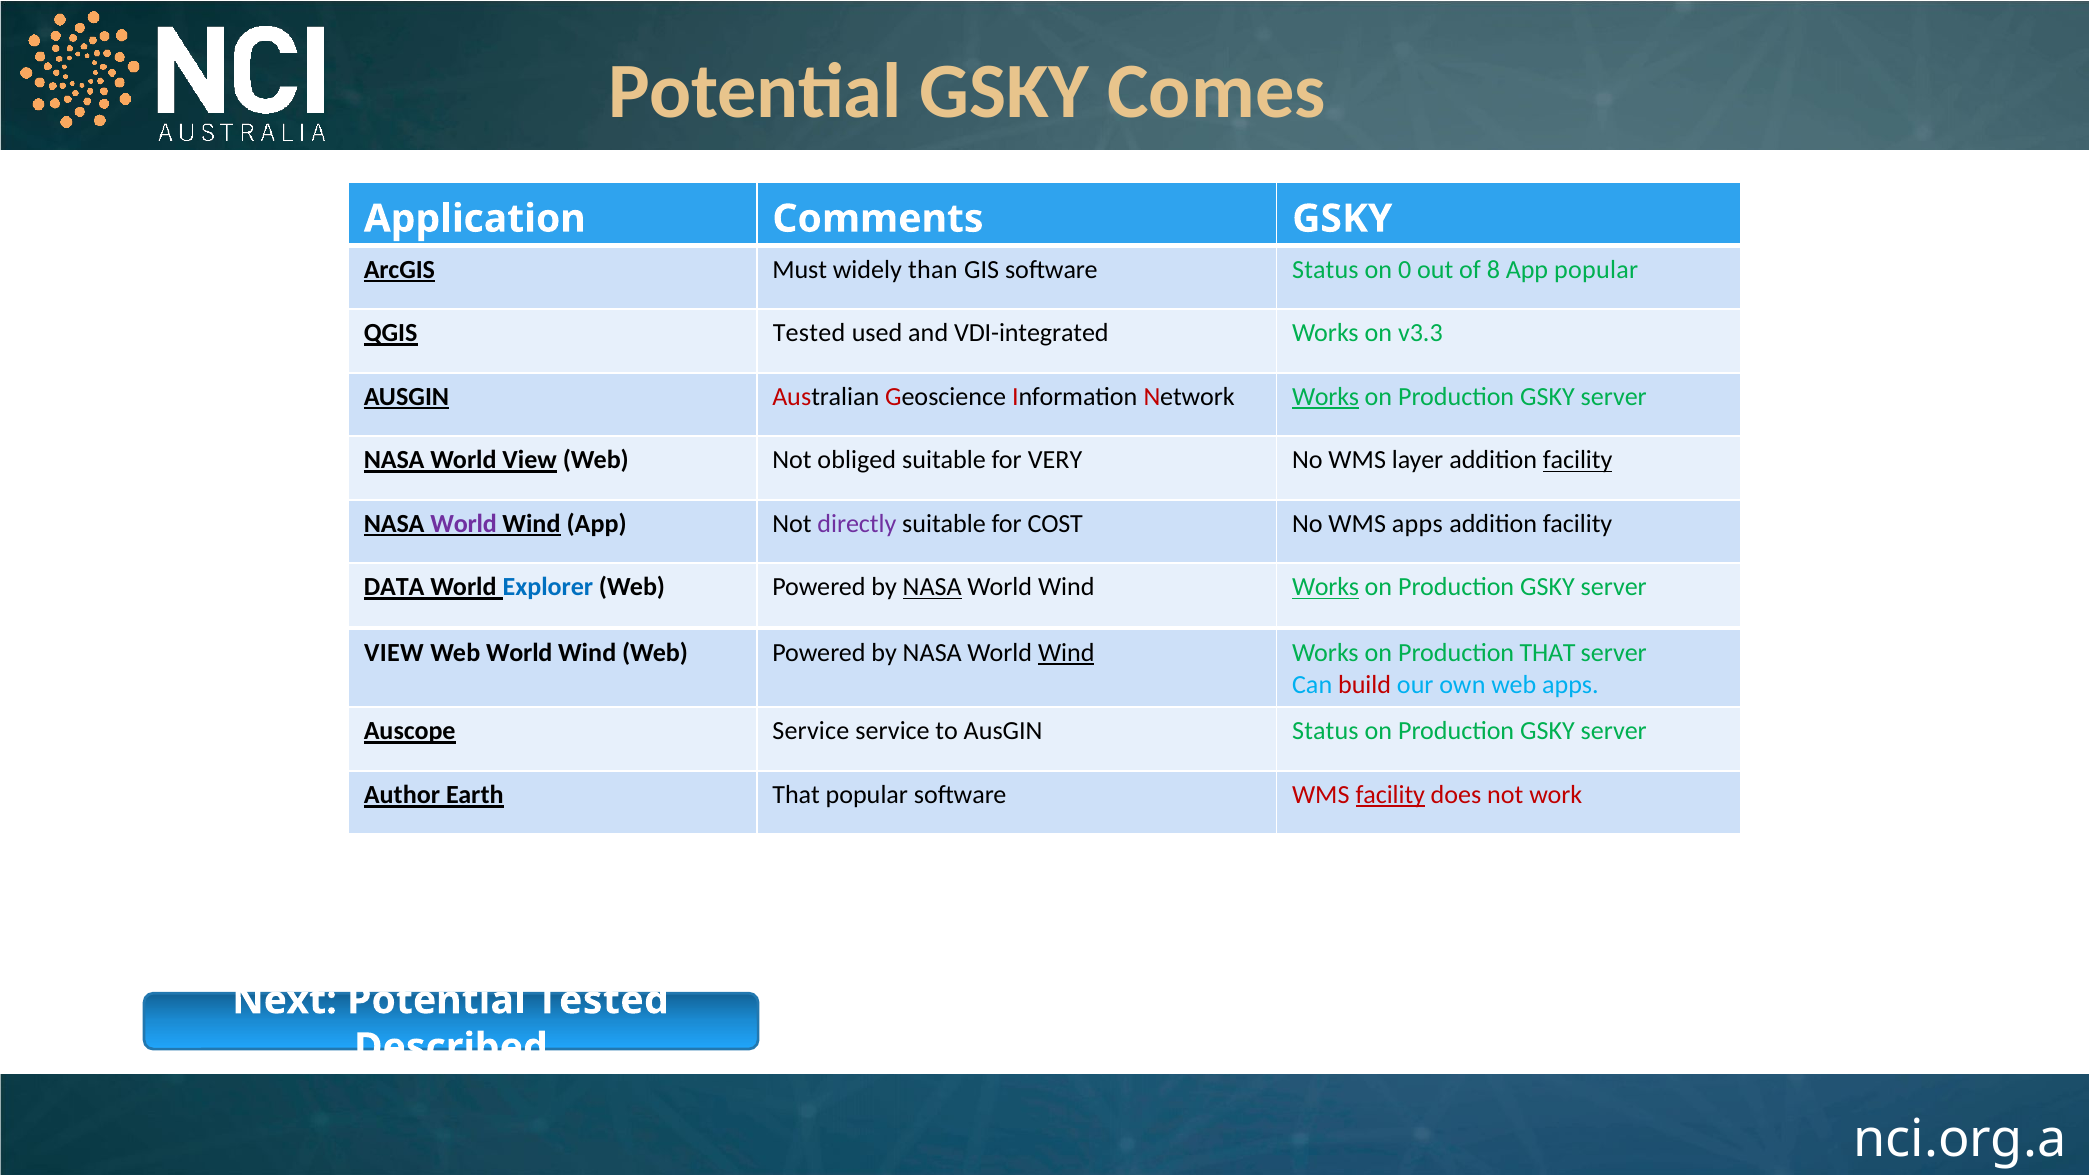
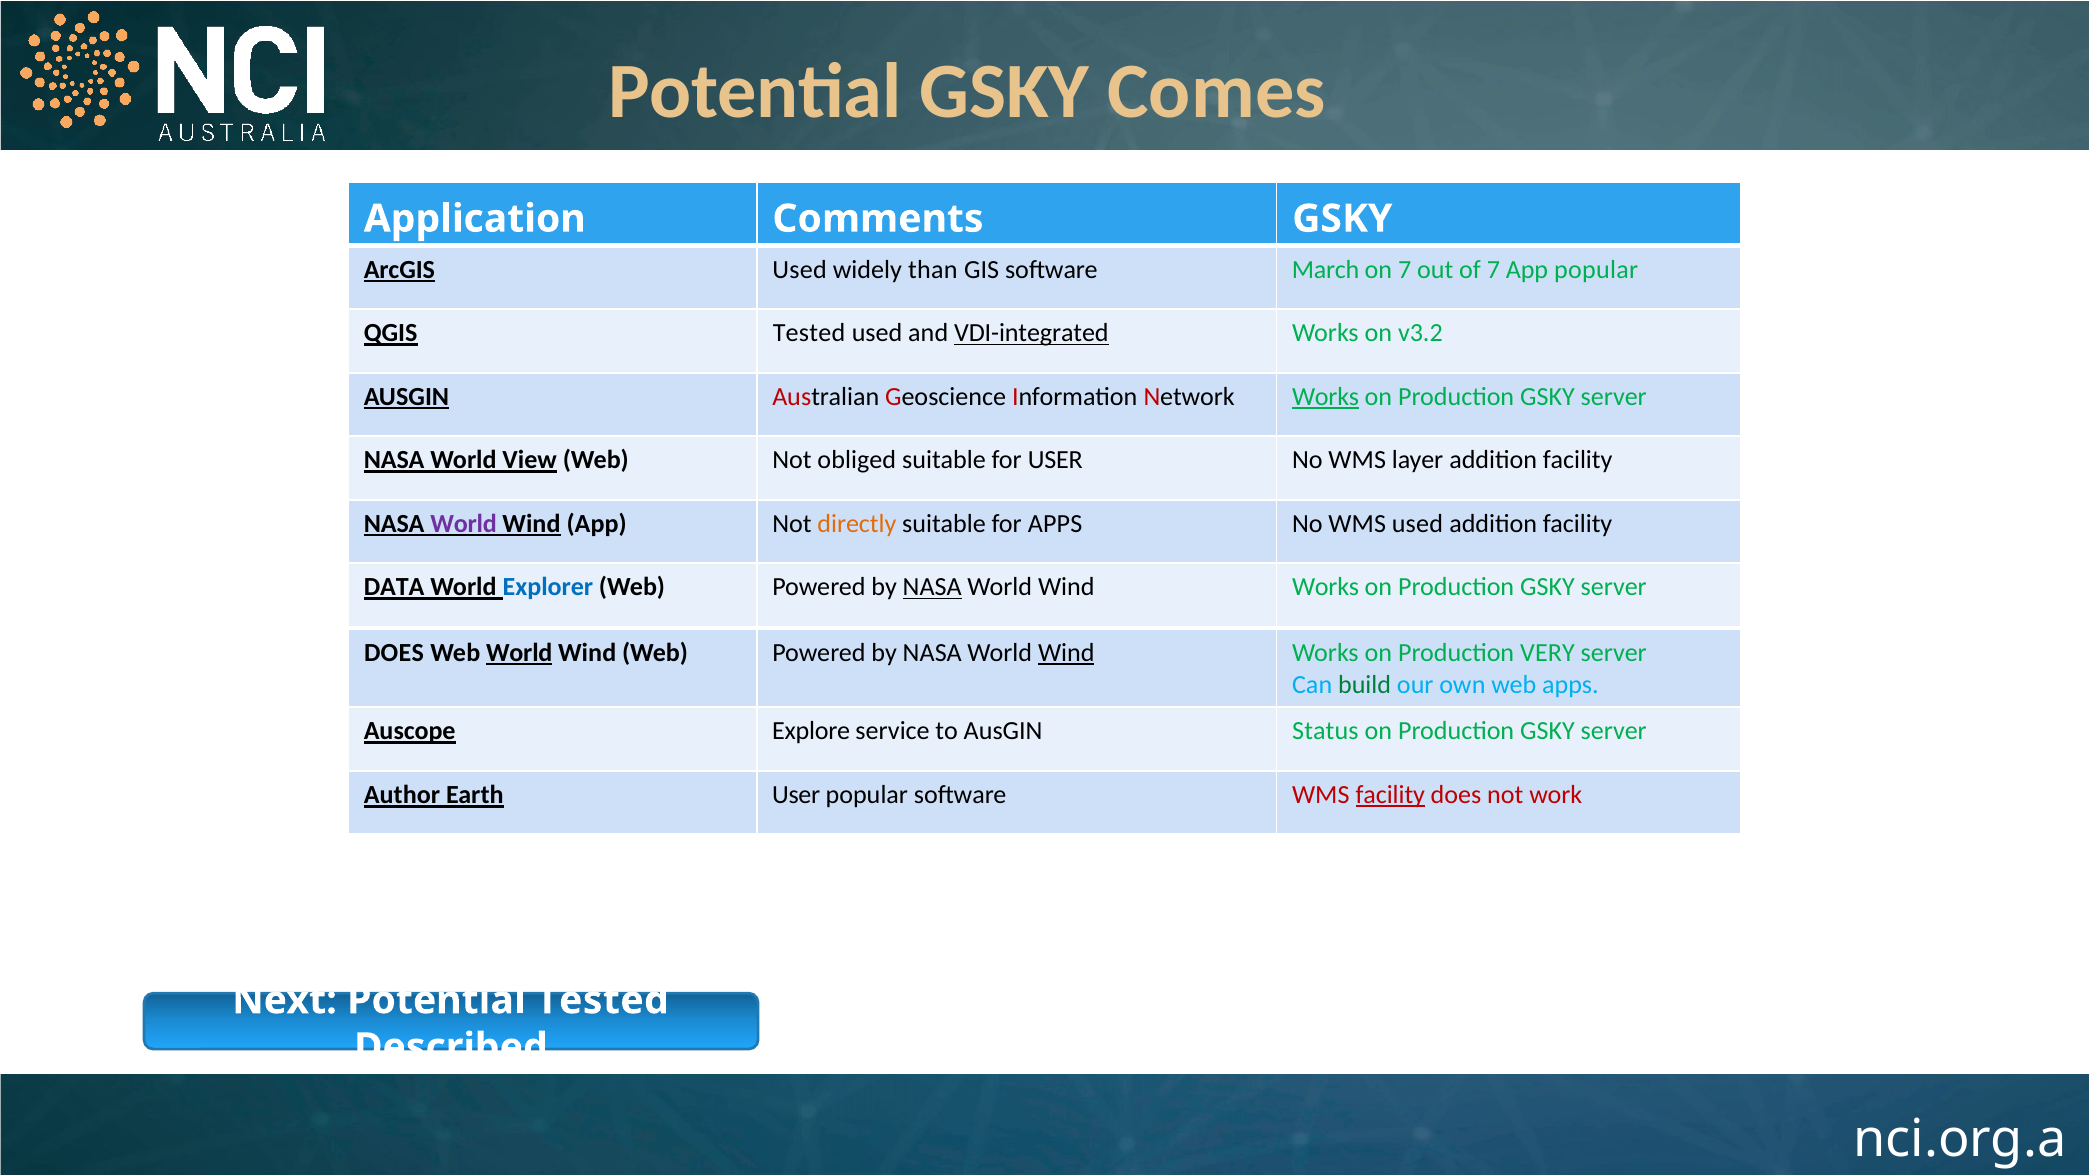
ArcGIS Must: Must -> Used
software Status: Status -> March
on 0: 0 -> 7
of 8: 8 -> 7
VDI-integrated underline: none -> present
v3.3: v3.3 -> v3.2
for VERY: VERY -> USER
facility at (1578, 460) underline: present -> none
directly colour: purple -> orange
for COST: COST -> APPS
WMS apps: apps -> used
Works at (1326, 587) underline: present -> none
VIEW at (394, 653): VIEW -> DOES
World at (519, 653) underline: none -> present
Production THAT: THAT -> VERY
build colour: red -> green
Auscope Service: Service -> Explore
Earth That: That -> User
